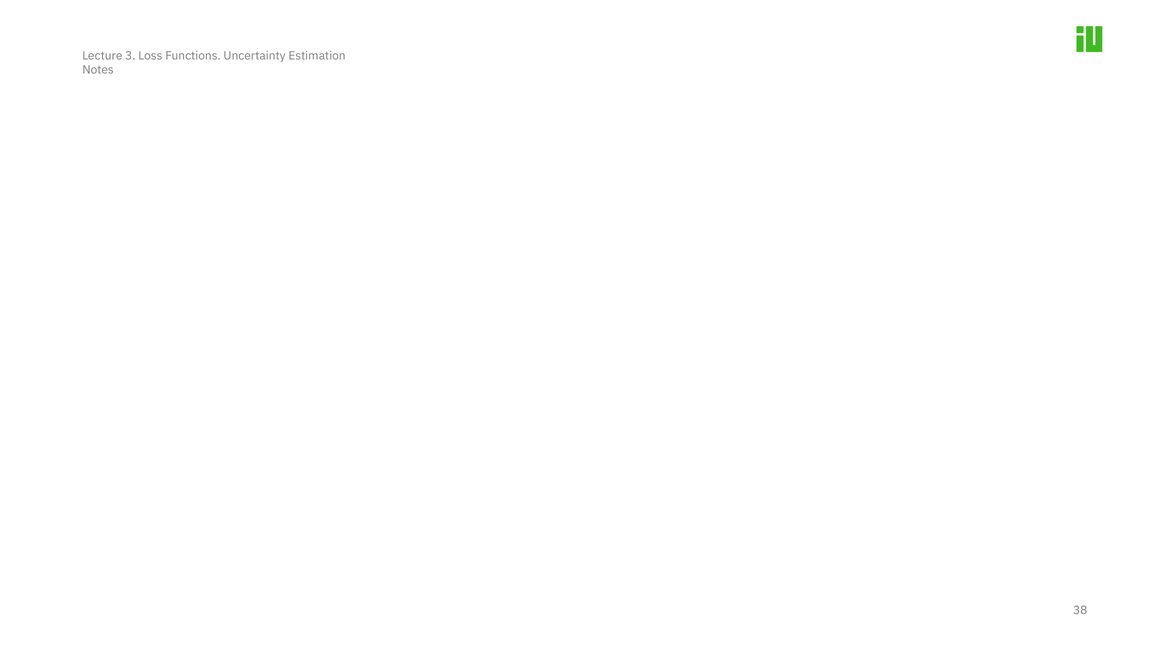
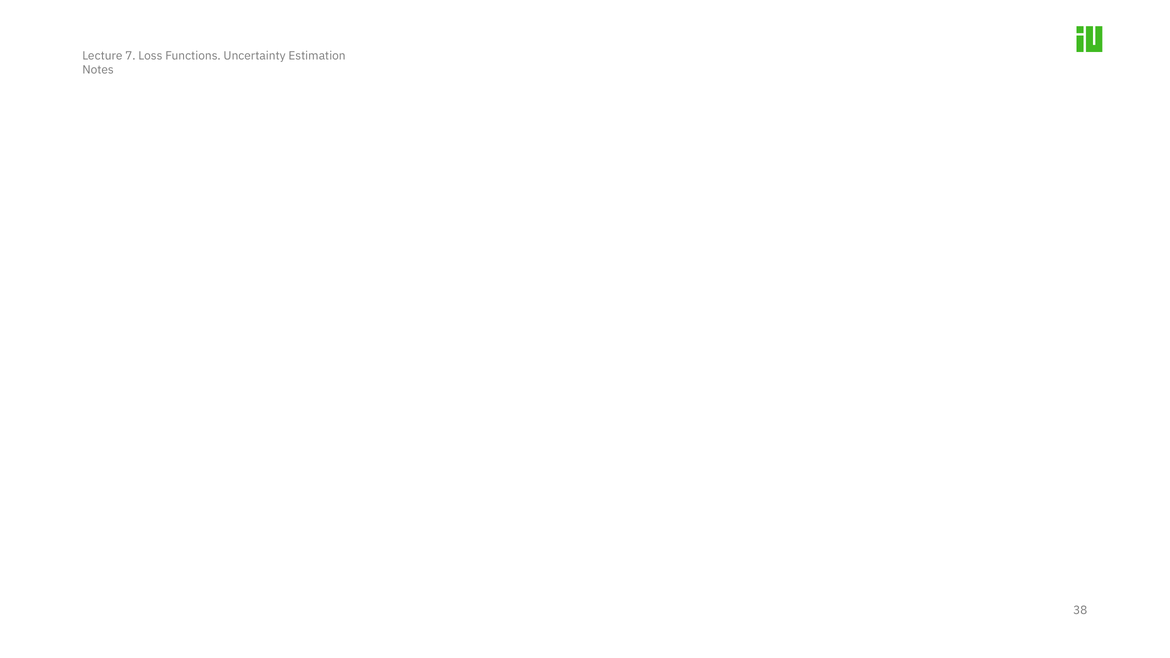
3: 3 -> 7
